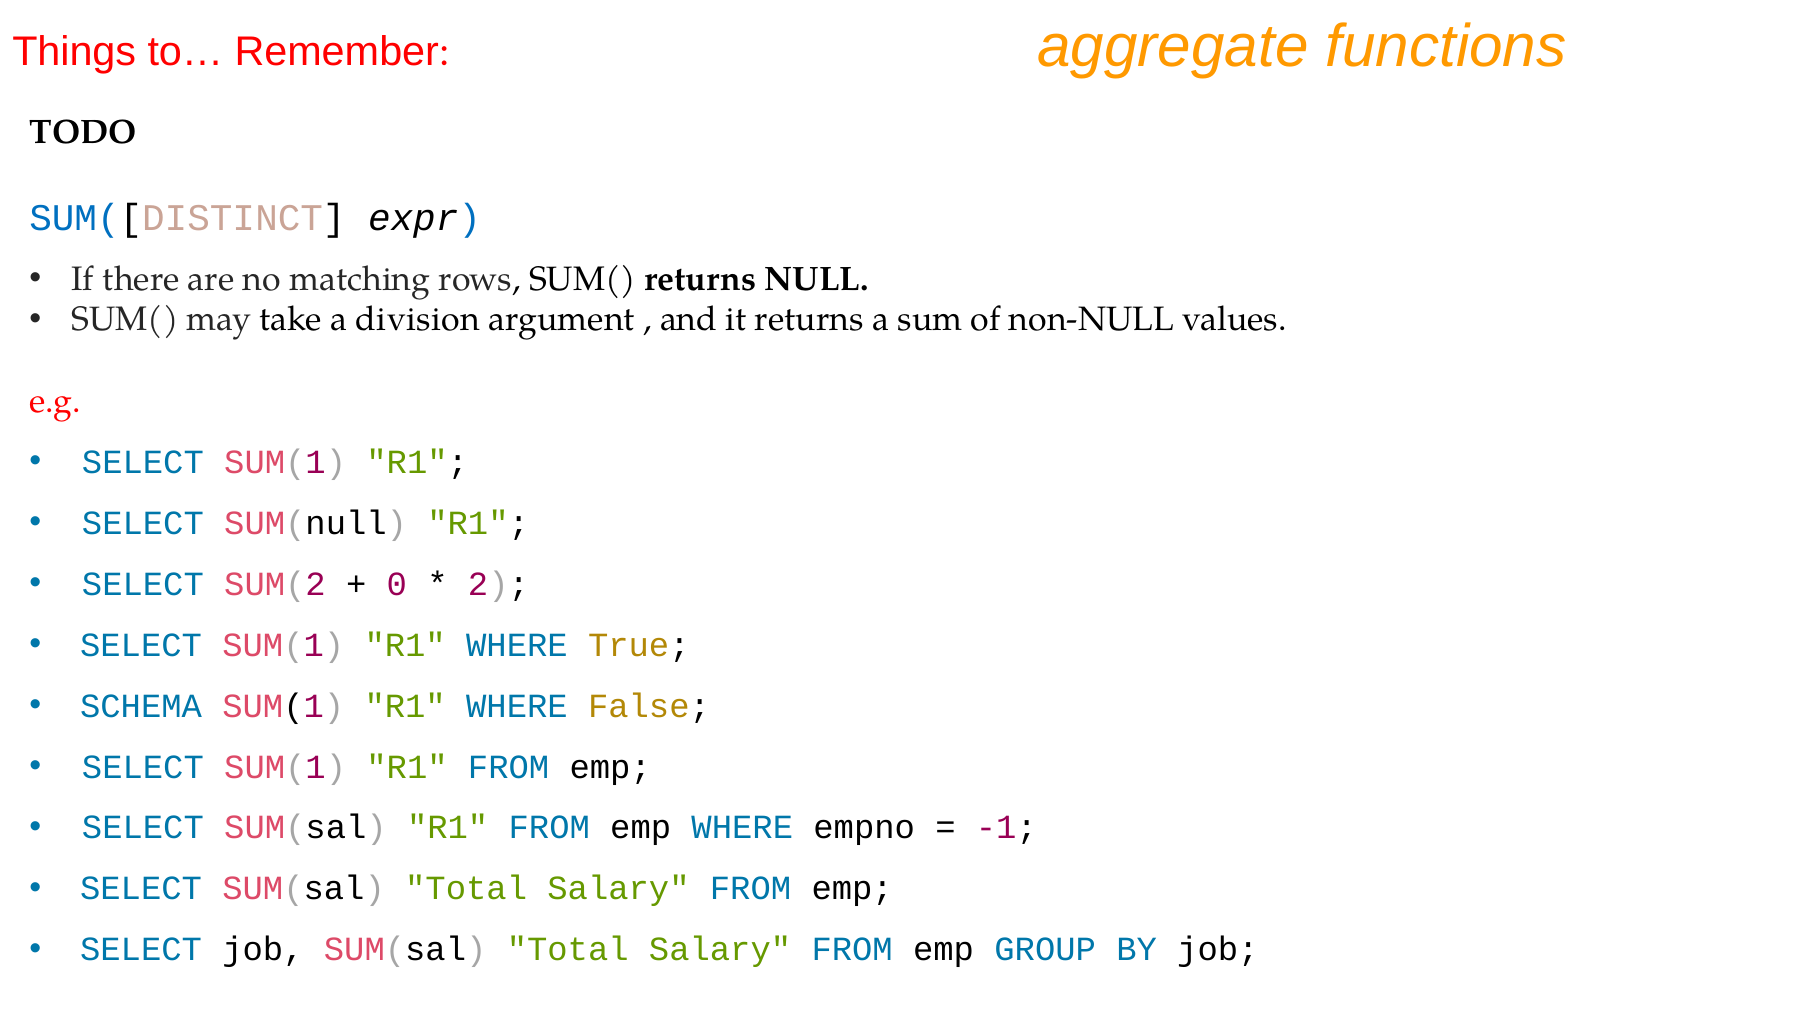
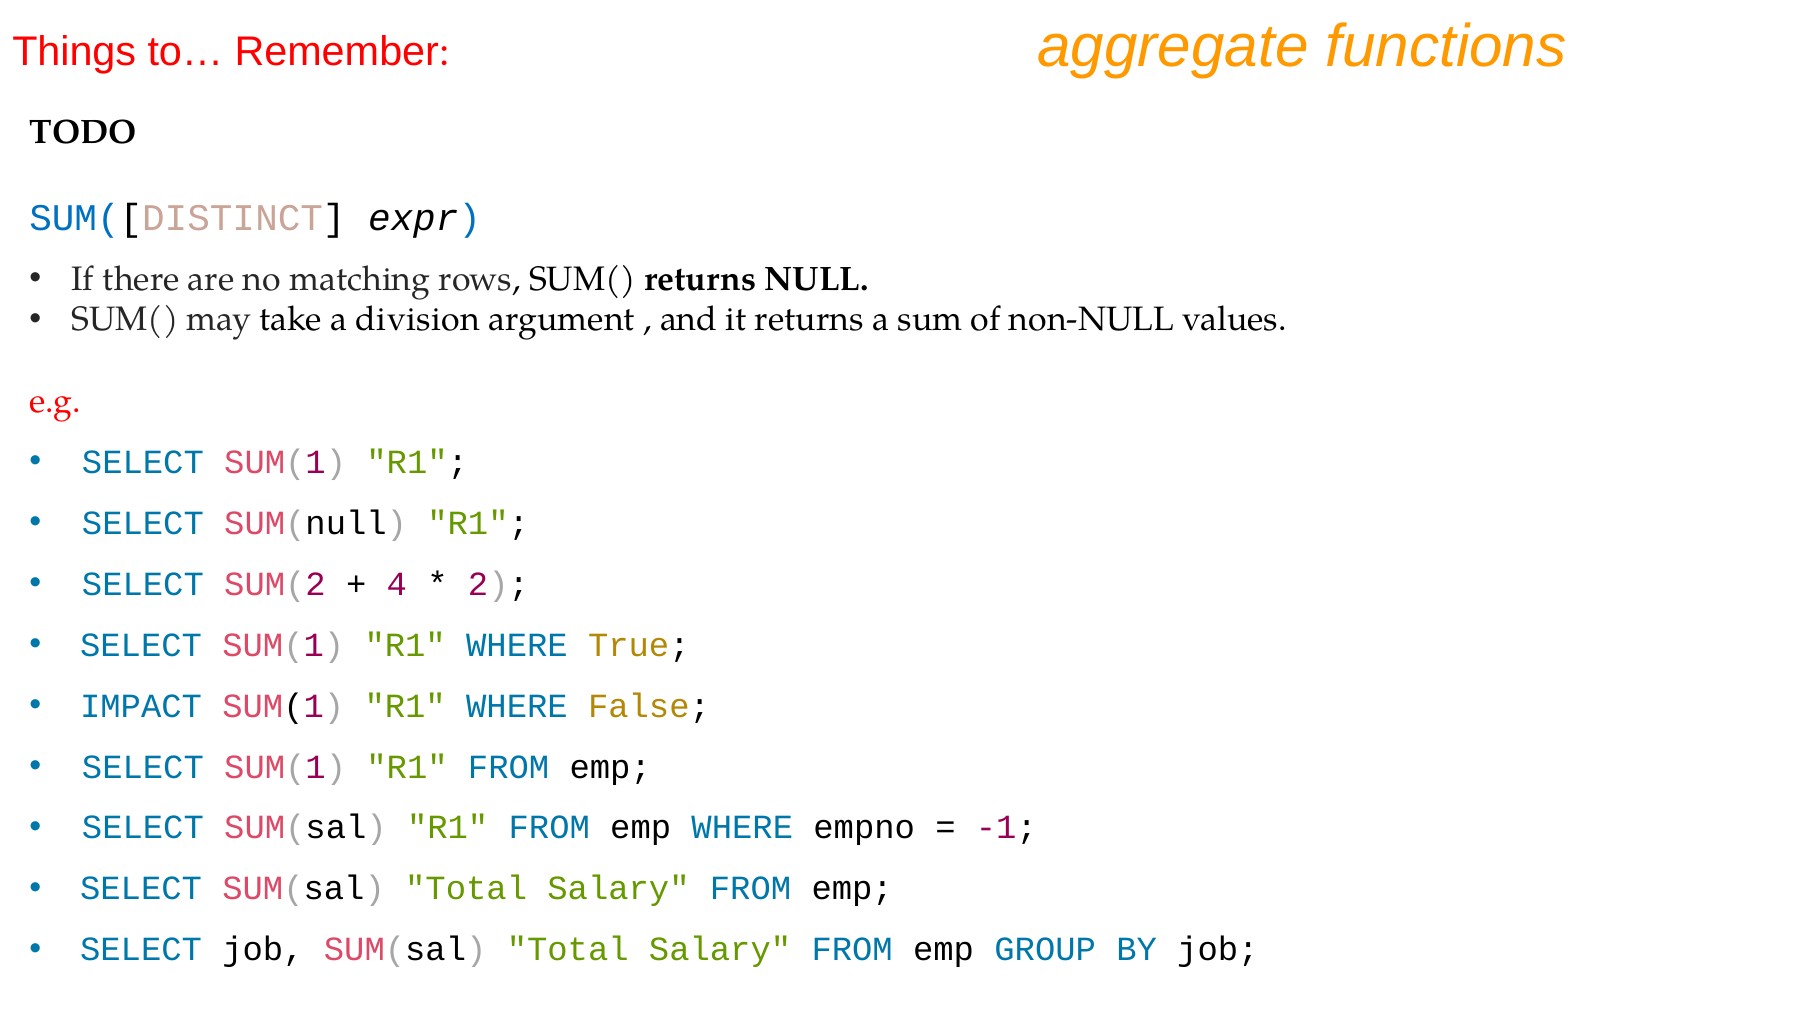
0: 0 -> 4
SCHEMA: SCHEMA -> IMPACT
